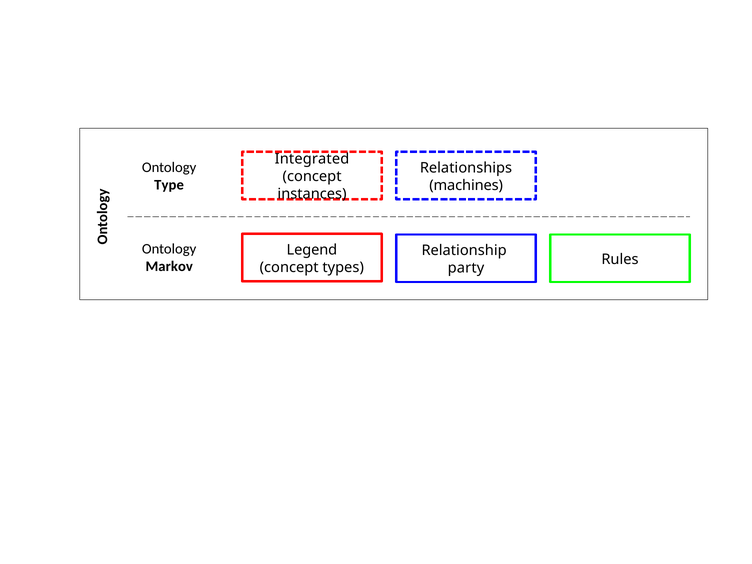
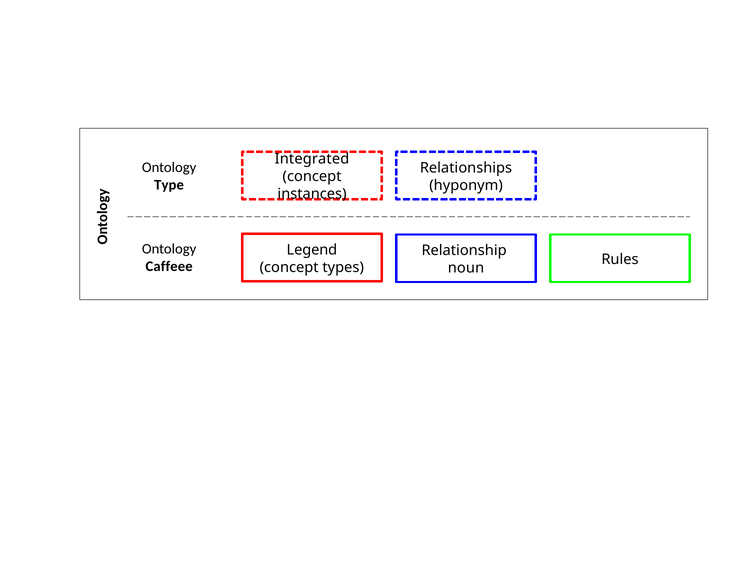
machines: machines -> hyponym
Markov: Markov -> Caffeee
party: party -> noun
